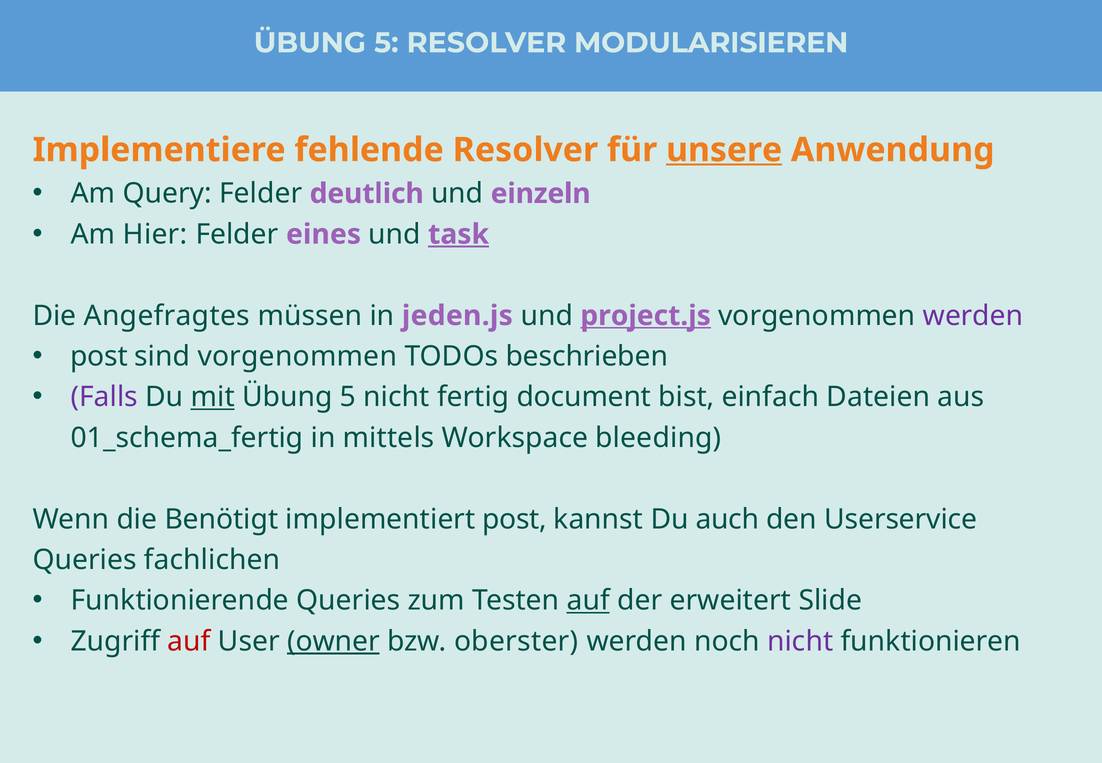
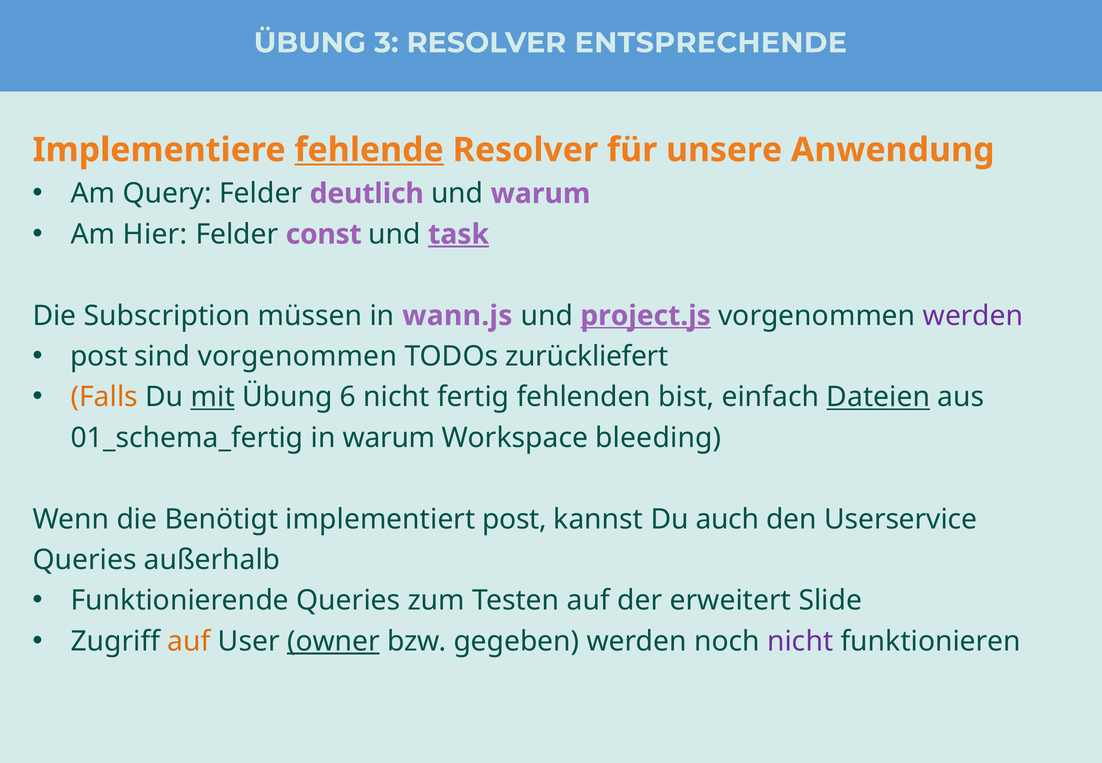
5 at (386, 43): 5 -> 3
MODULARISIEREN: MODULARISIEREN -> ENTSPRECHENDE
fehlende underline: none -> present
unsere underline: present -> none
und einzeln: einzeln -> warum
eines: eines -> const
Angefragtes: Angefragtes -> Subscription
jeden.js: jeden.js -> wann.js
beschrieben: beschrieben -> zurückliefert
Falls colour: purple -> orange
5 at (348, 397): 5 -> 6
document: document -> fehlenden
Dateien underline: none -> present
in mittels: mittels -> warum
fachlichen: fachlichen -> außerhalb
auf at (588, 601) underline: present -> none
auf at (189, 641) colour: red -> orange
oberster: oberster -> gegeben
